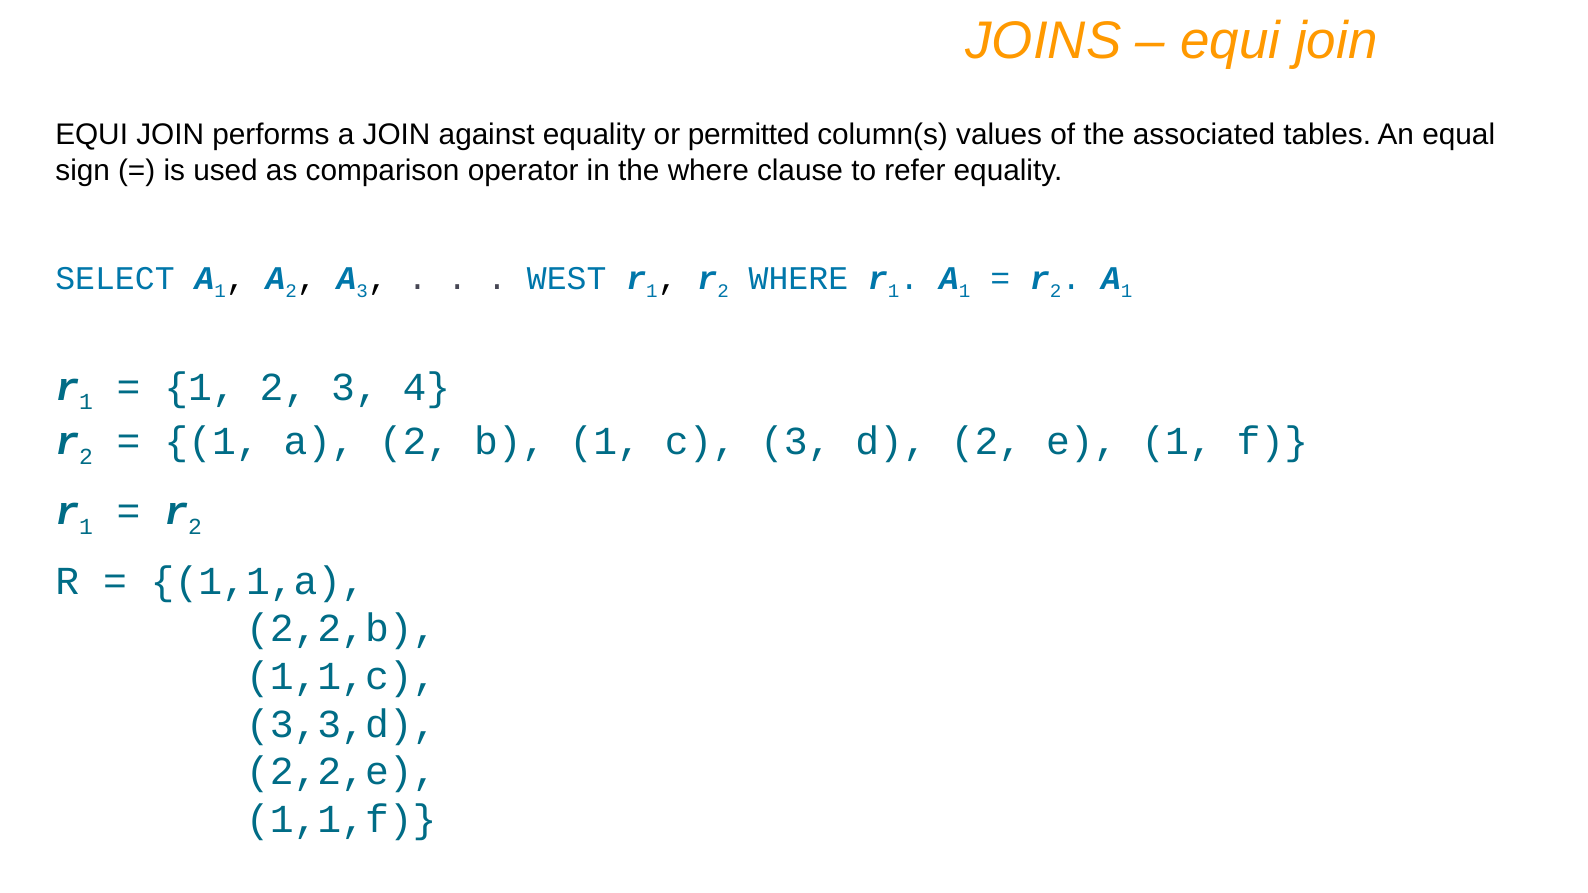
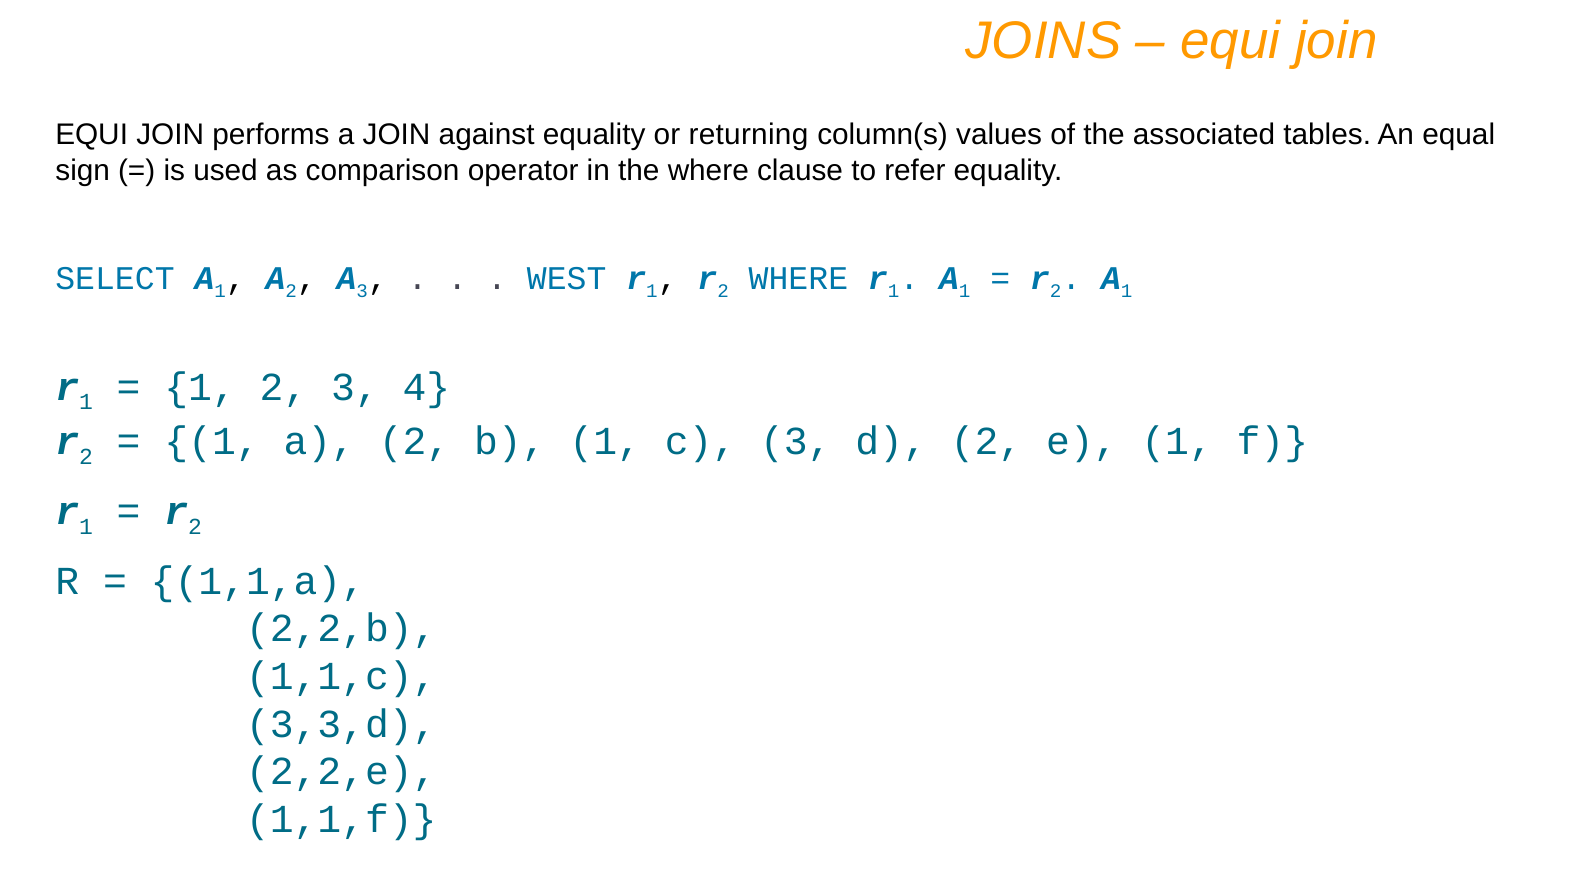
permitted: permitted -> returning
